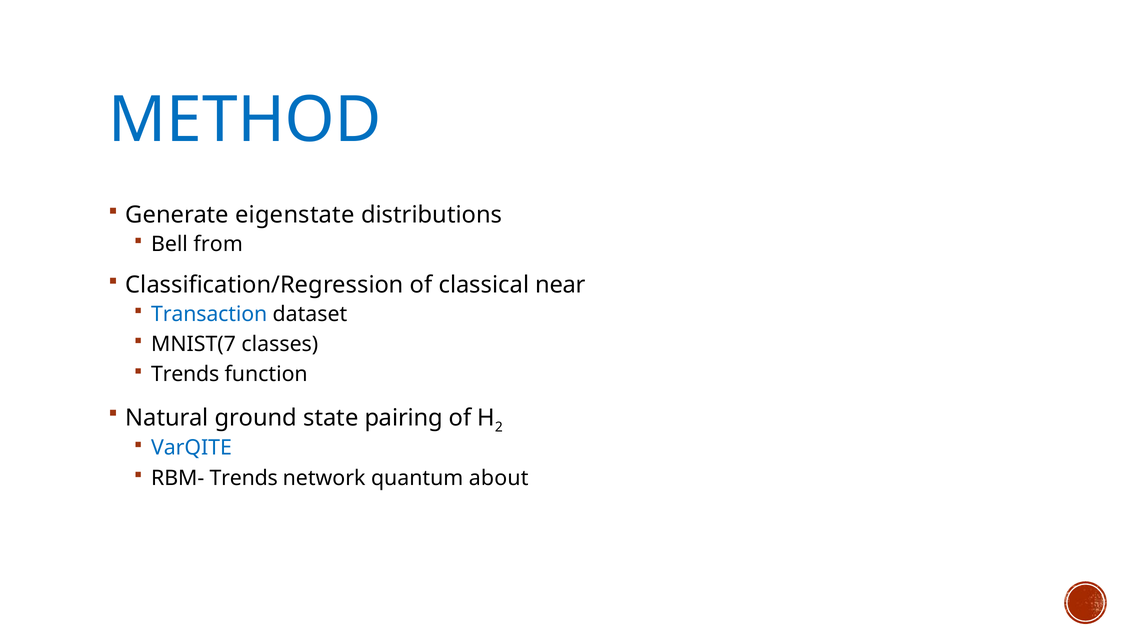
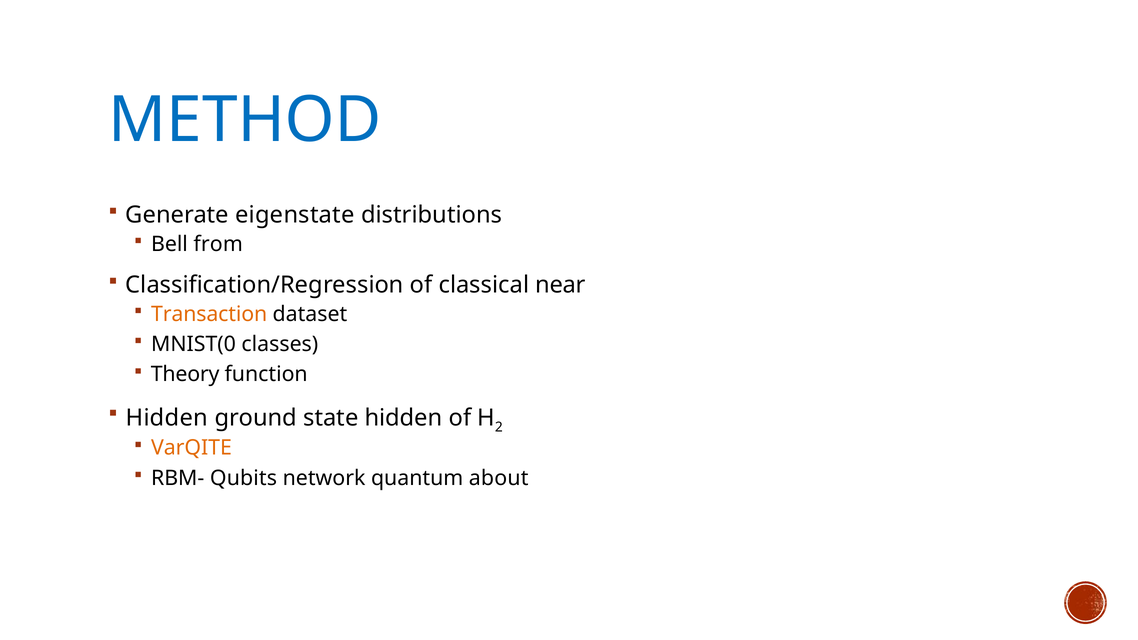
Transaction colour: blue -> orange
MNIST(7: MNIST(7 -> MNIST(0
Trends at (185, 374): Trends -> Theory
Natural at (167, 418): Natural -> Hidden
state pairing: pairing -> hidden
VarQITE colour: blue -> orange
RBM- Trends: Trends -> Qubits
